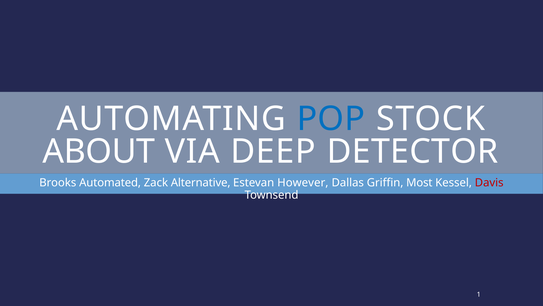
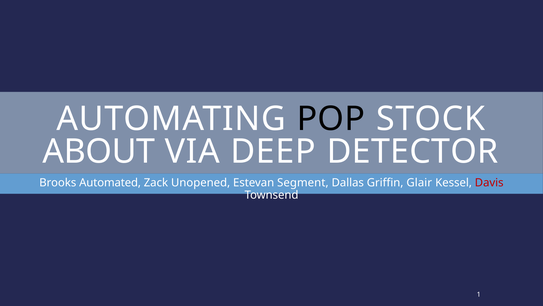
POP colour: blue -> black
Alternative: Alternative -> Unopened
However: However -> Segment
Most: Most -> Glair
